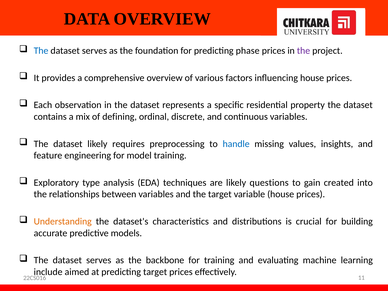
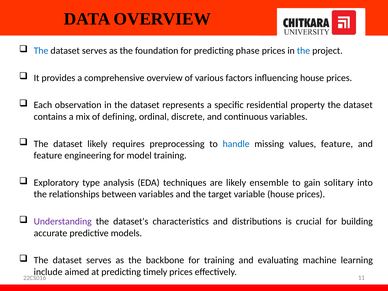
the at (304, 51) colour: purple -> blue
values insights: insights -> feature
questions: questions -> ensemble
created: created -> solitary
Understanding colour: orange -> purple
predicting target: target -> timely
